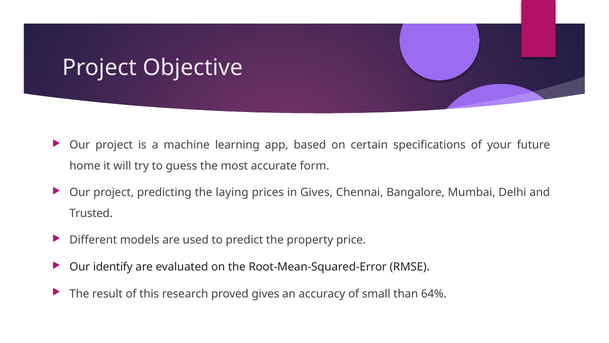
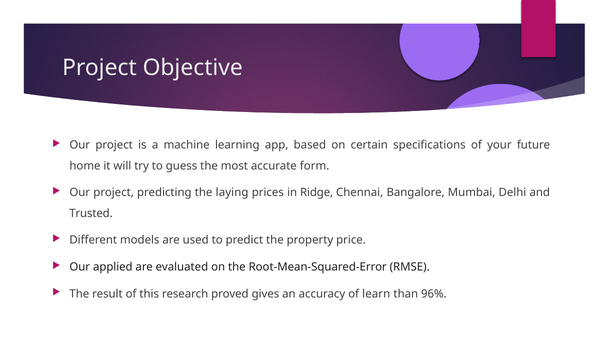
in Gives: Gives -> Ridge
identify: identify -> applied
small: small -> learn
64%: 64% -> 96%
